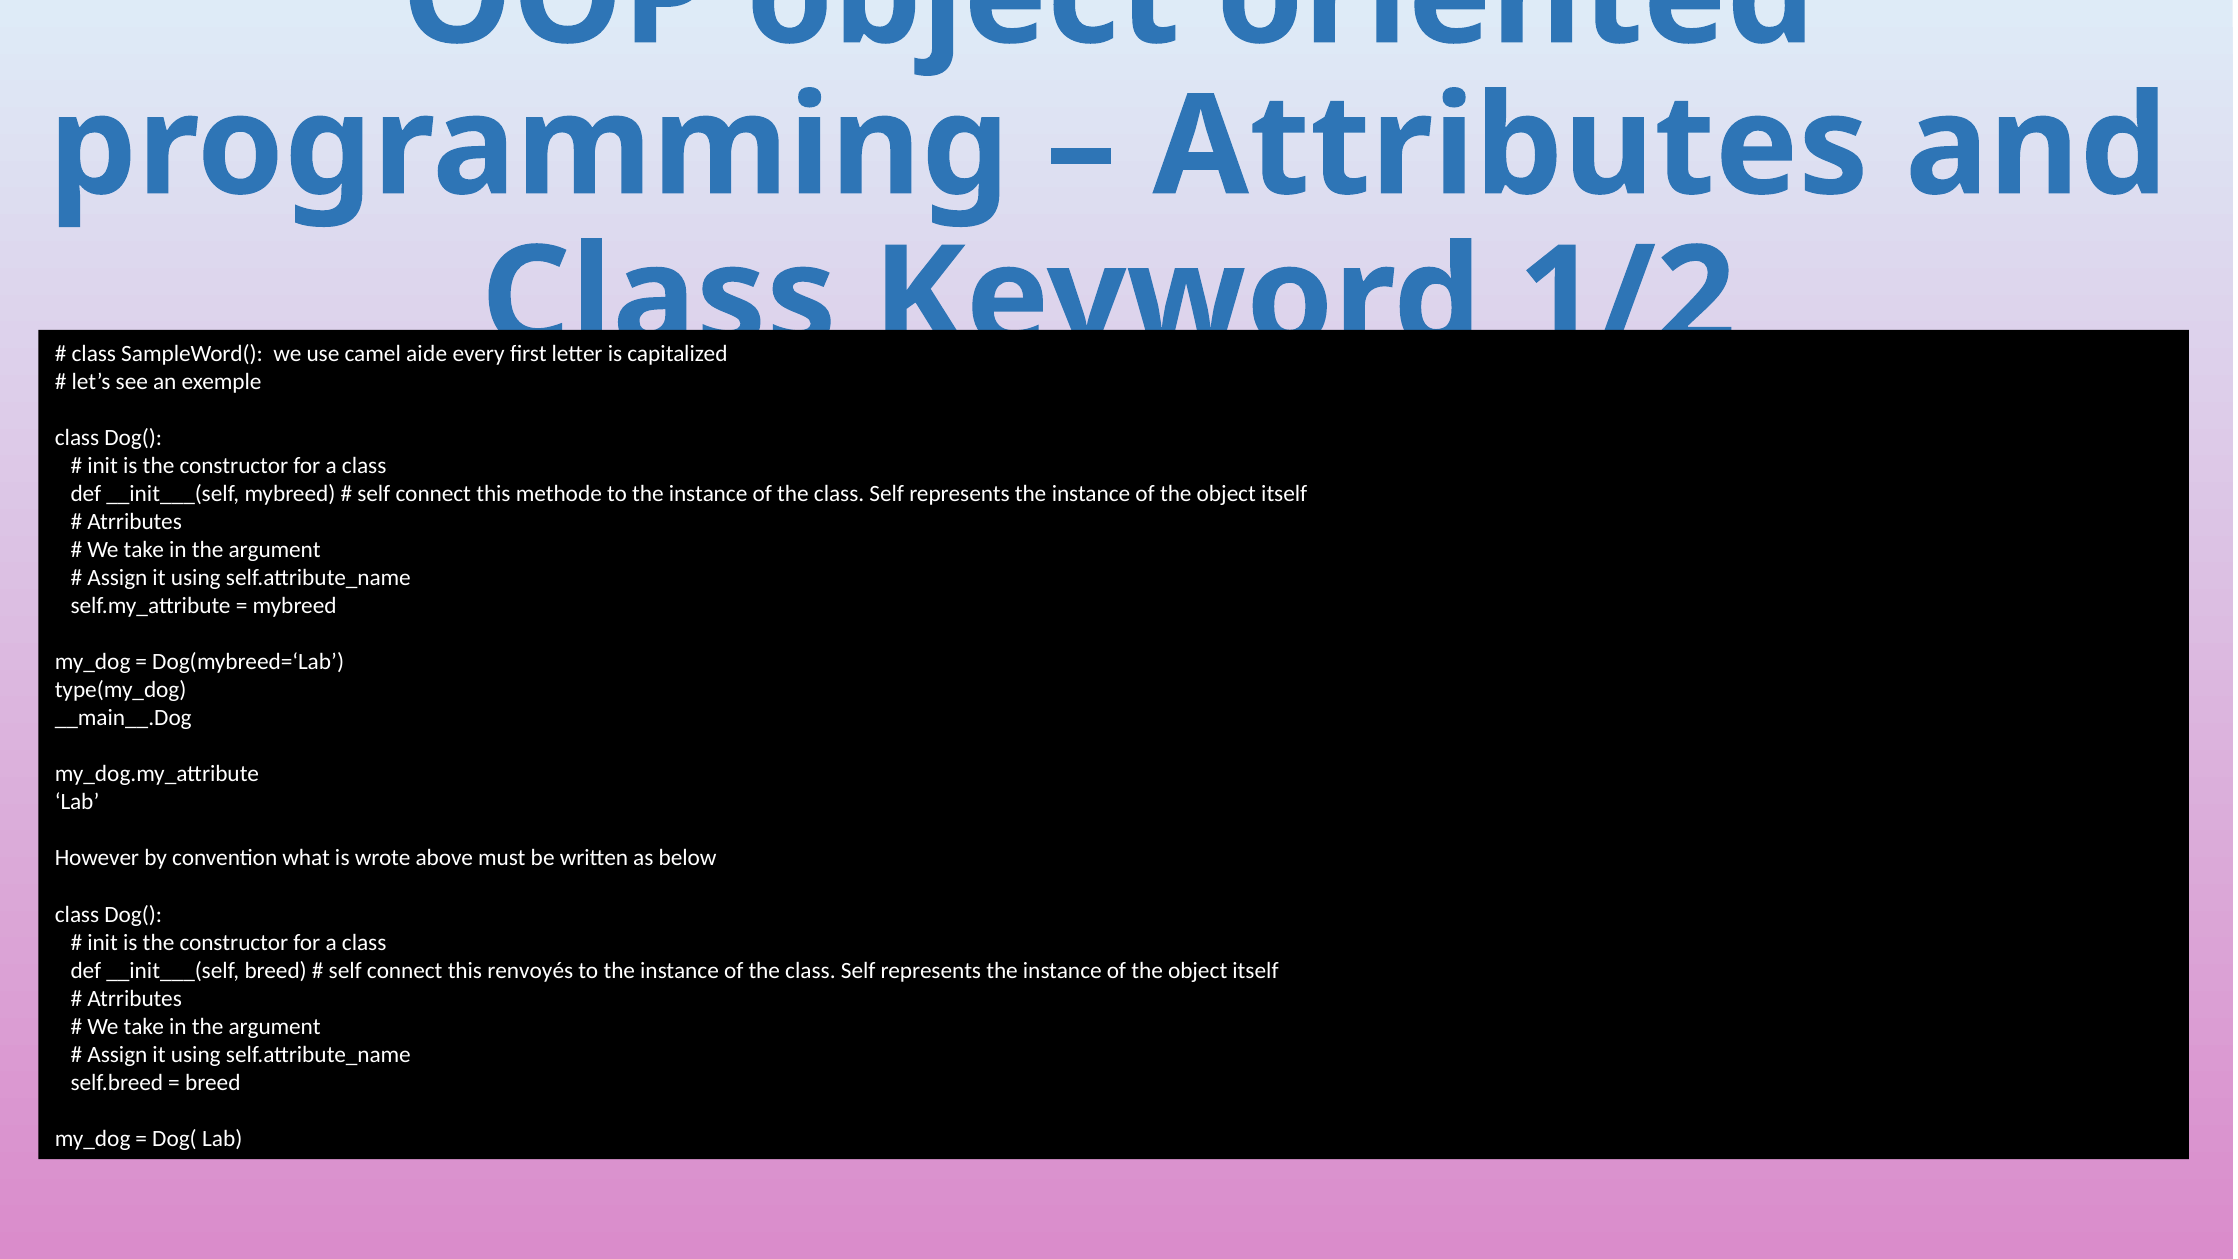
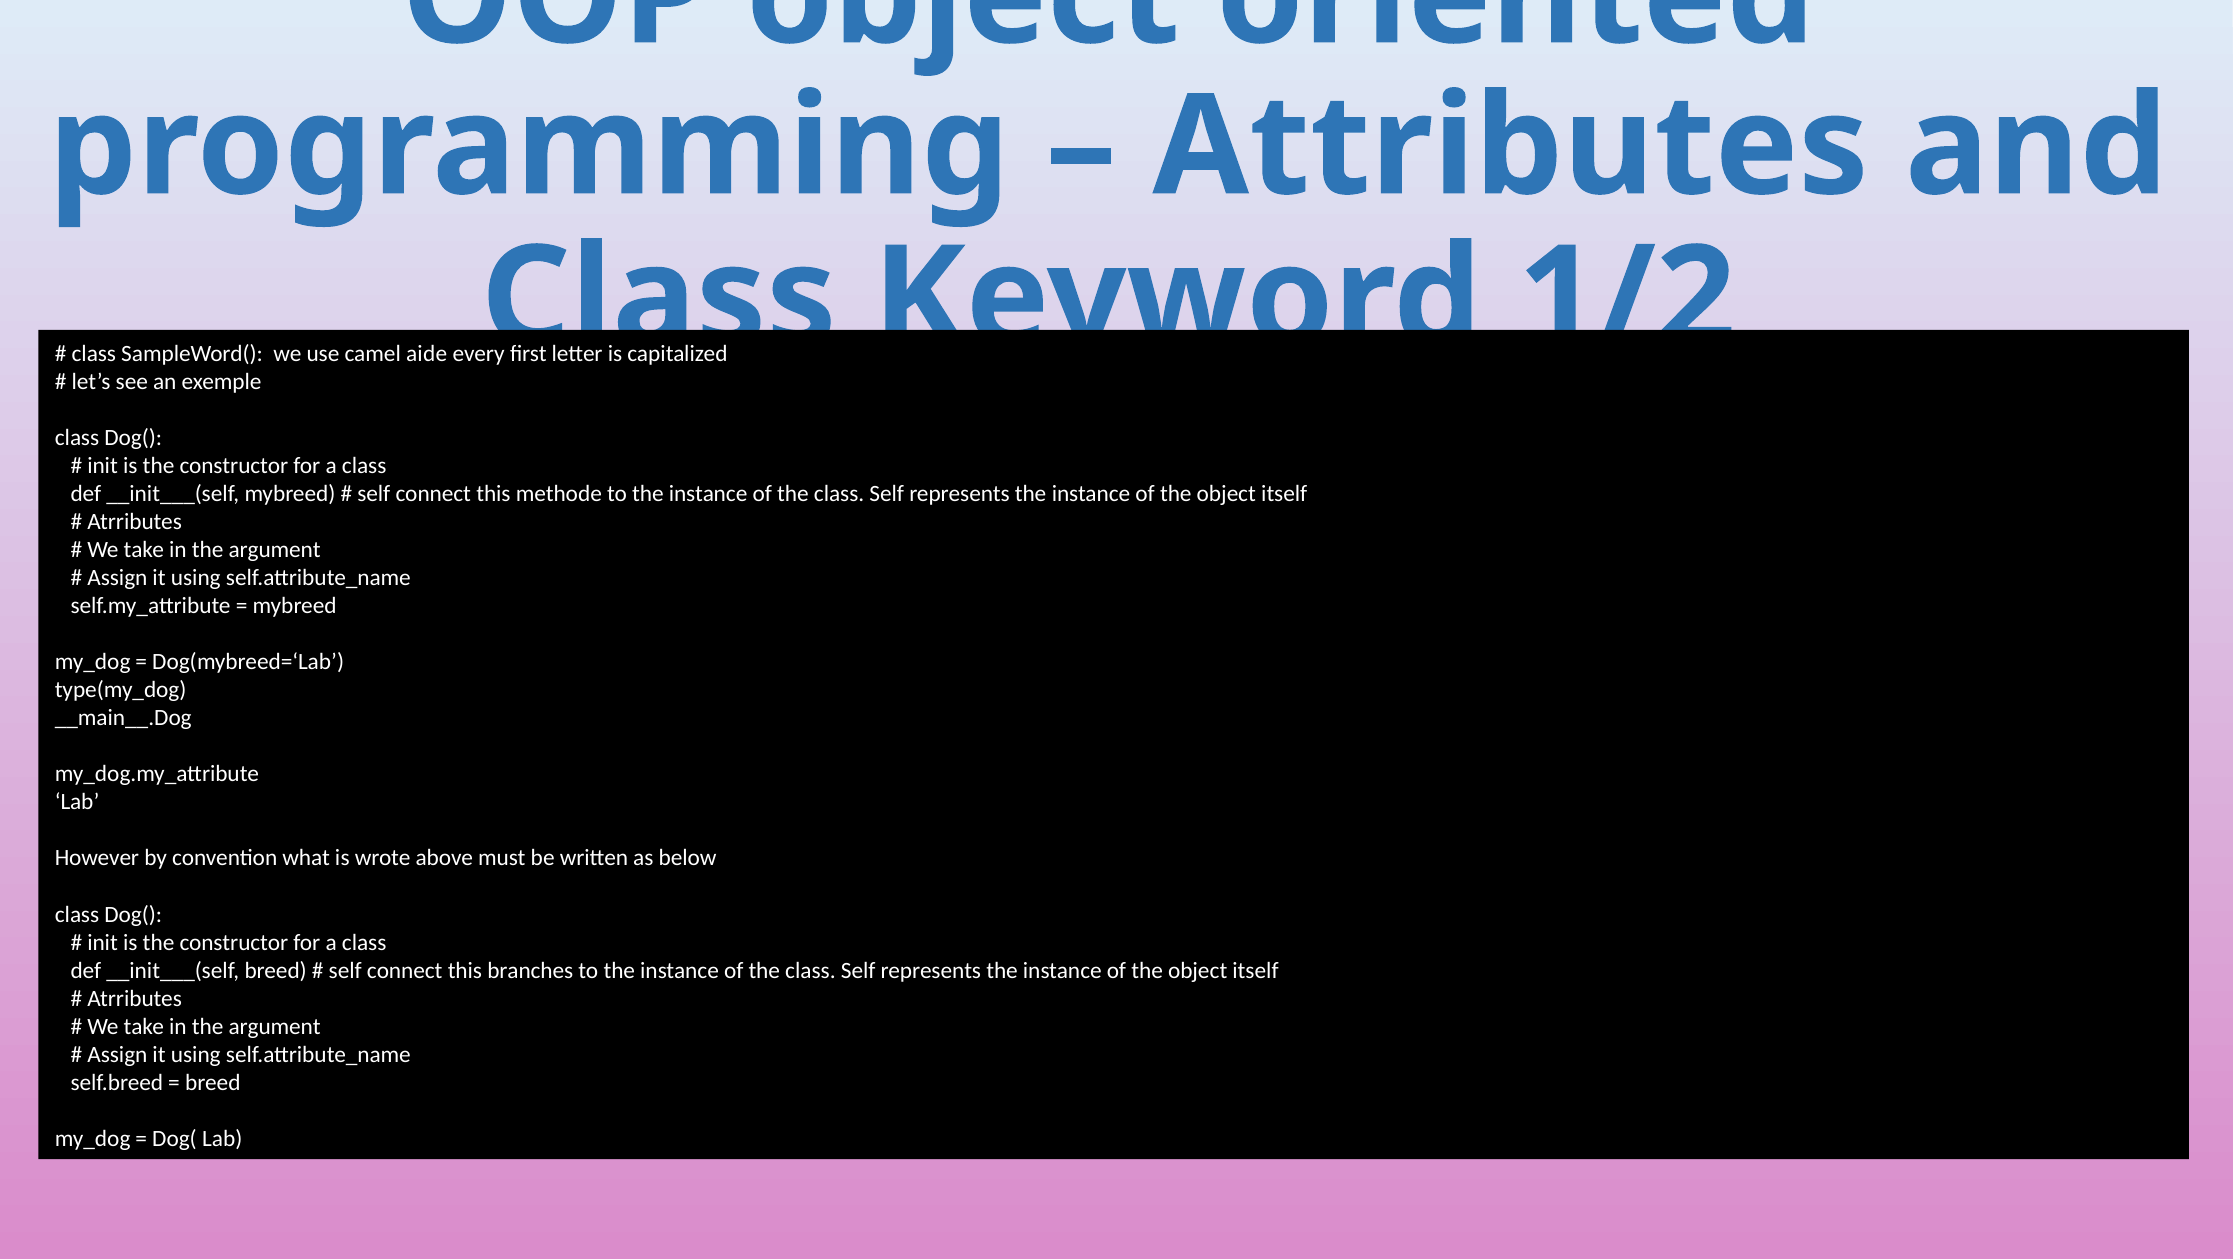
renvoyés: renvoyés -> branches
